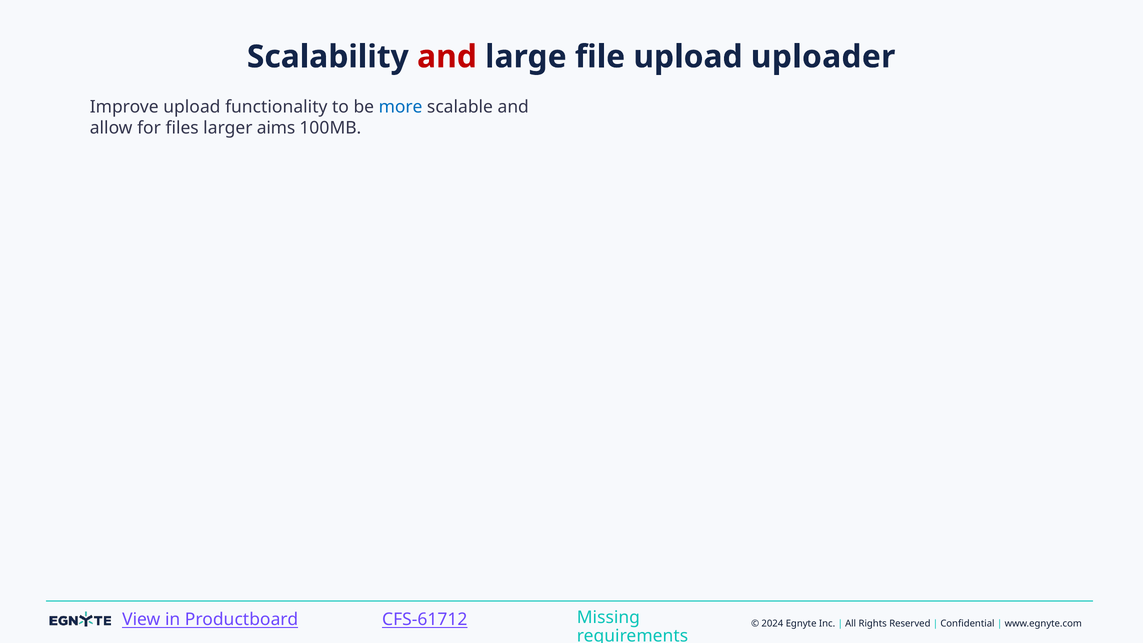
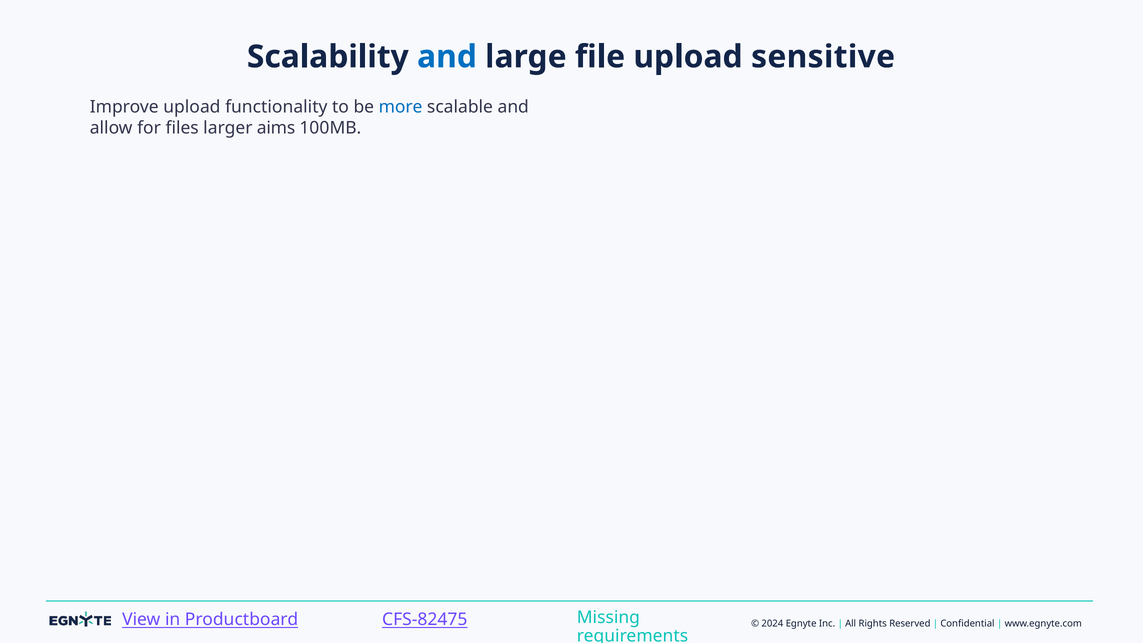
and at (447, 57) colour: red -> blue
uploader: uploader -> sensitive
CFS-61712: CFS-61712 -> CFS-82475
